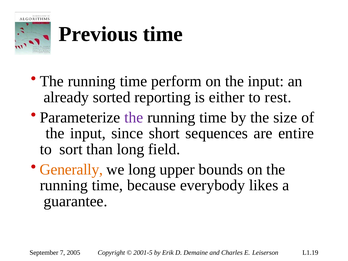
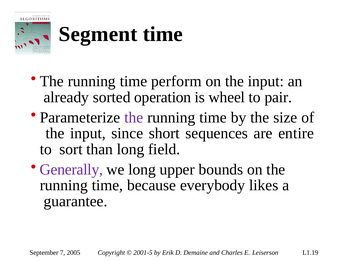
Previous: Previous -> Segment
reporting: reporting -> operation
either: either -> wheel
rest: rest -> pair
Generally colour: orange -> purple
